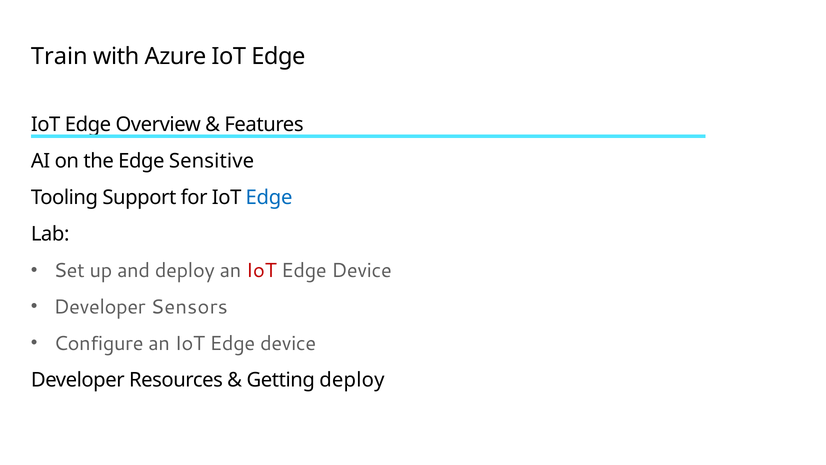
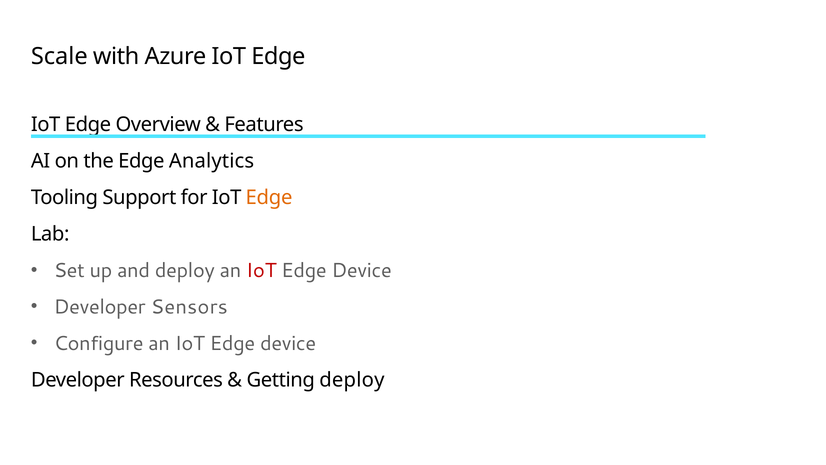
Train: Train -> Scale
Sensitive: Sensitive -> Analytics
Edge at (269, 197) colour: blue -> orange
